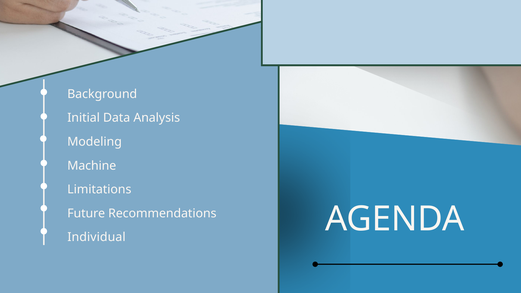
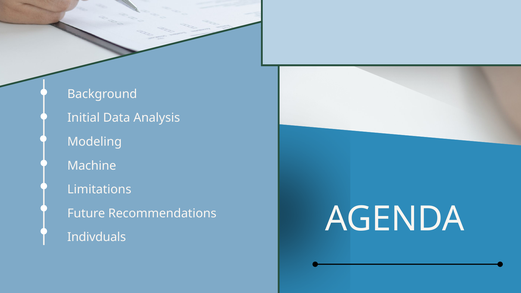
Individual: Individual -> Indivduals
